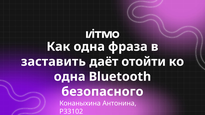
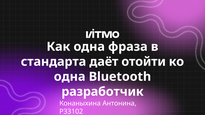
заставить: заставить -> стандарта
безопасного: безопасного -> разработчик
